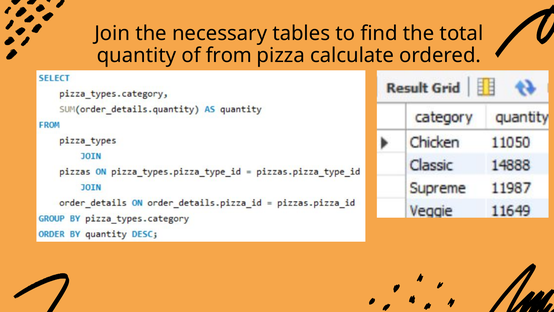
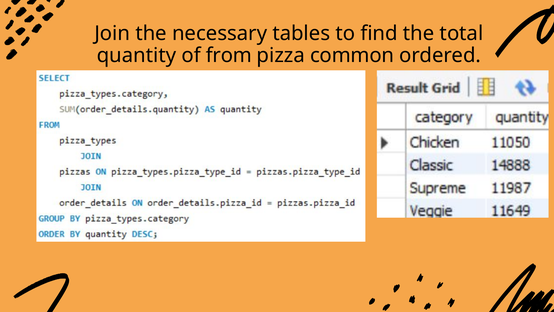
calculate: calculate -> common
